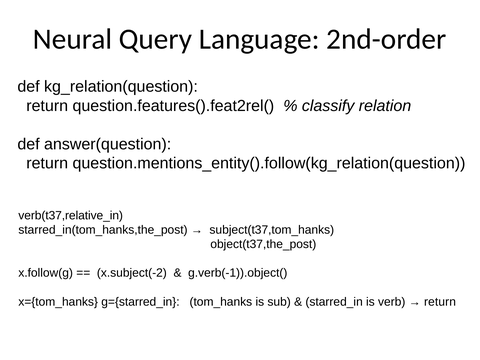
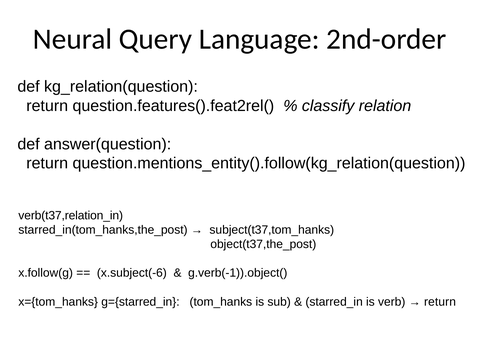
verb(t37,relative_in: verb(t37,relative_in -> verb(t37,relation_in
x.subject(-2: x.subject(-2 -> x.subject(-6
